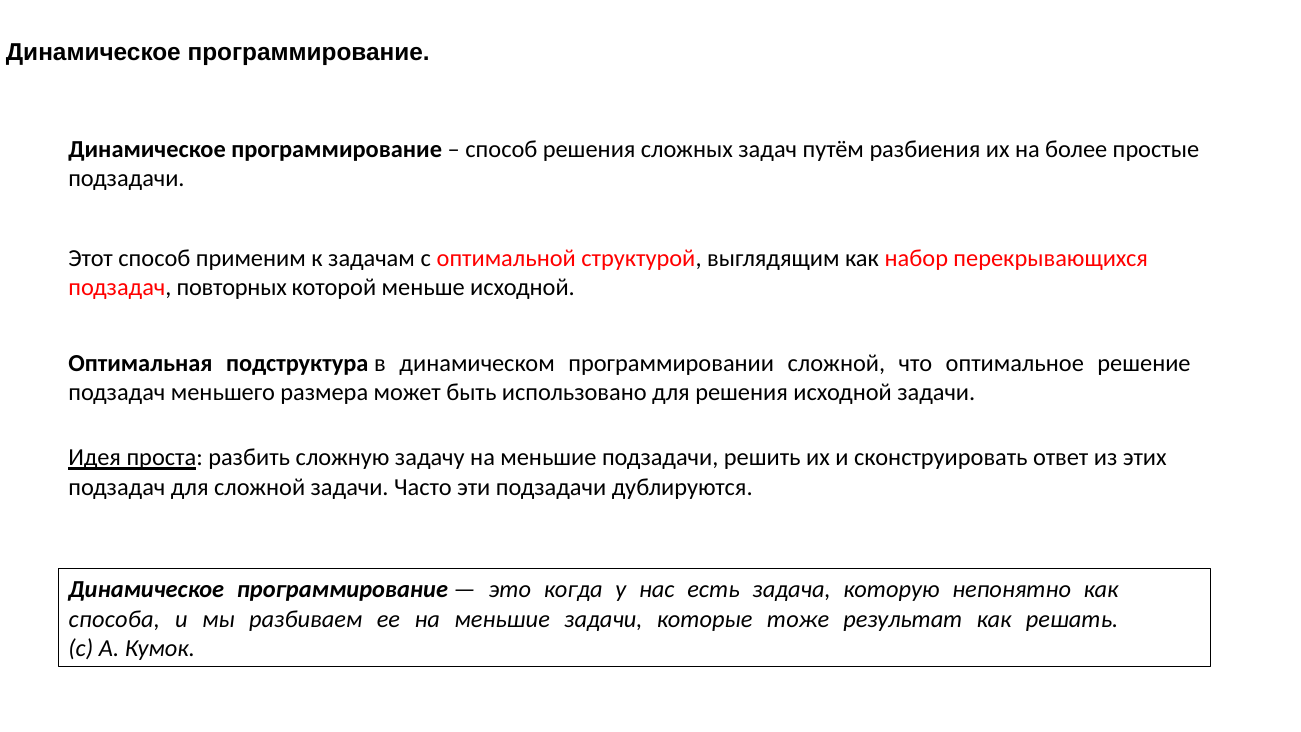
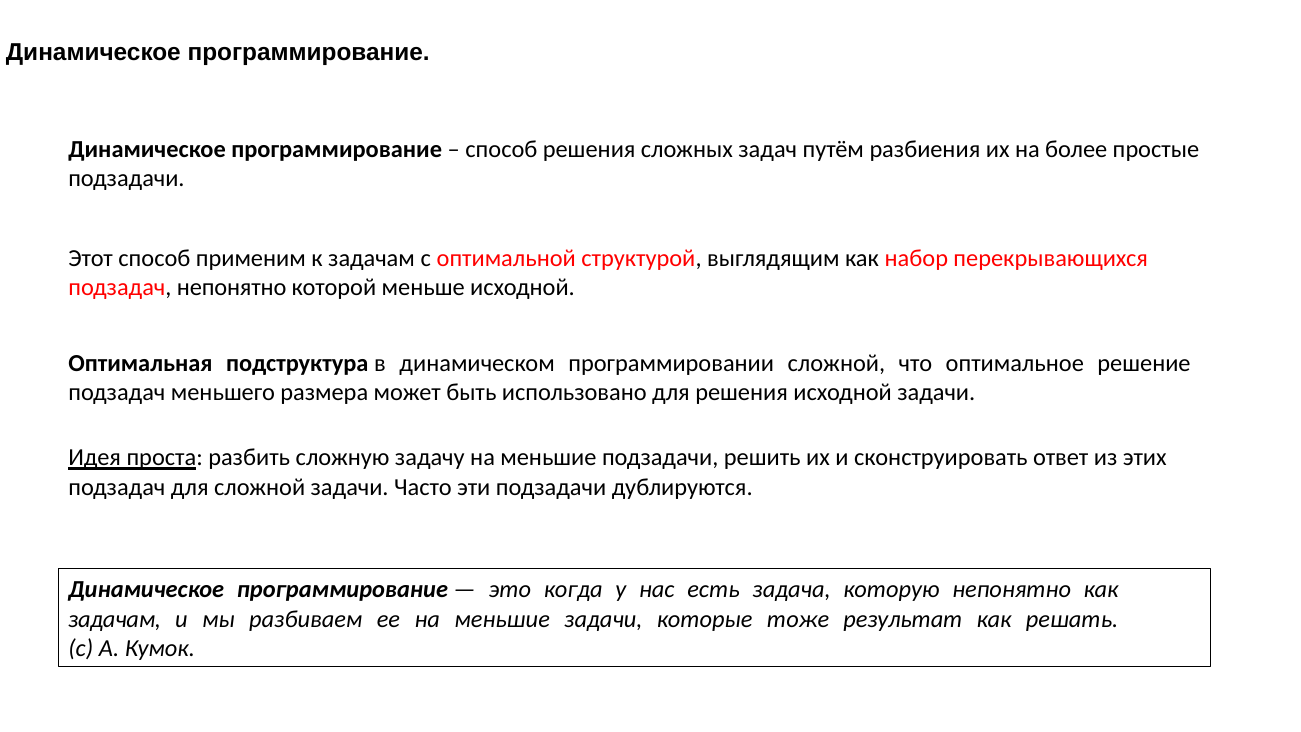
подзадач повторных: повторных -> непонятно
способа at (114, 619): способа -> задачам
